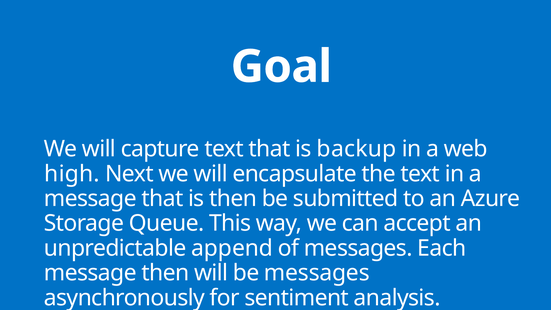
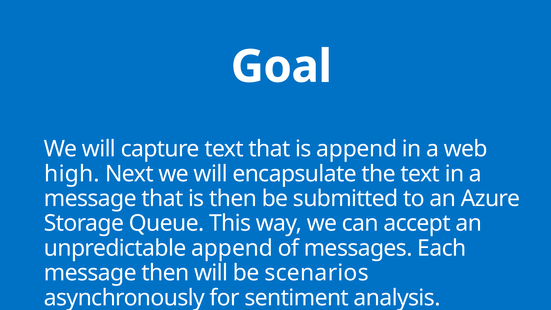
is backup: backup -> append
be messages: messages -> scenarios
